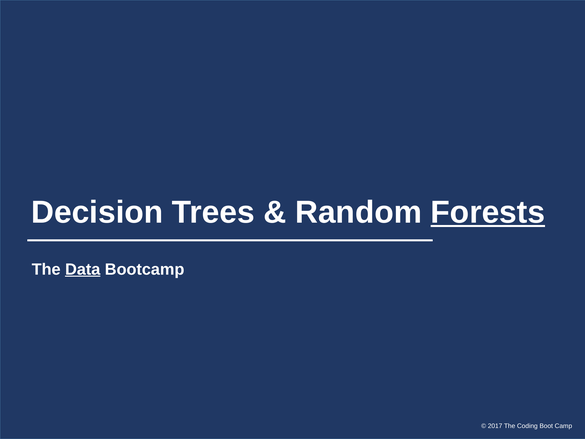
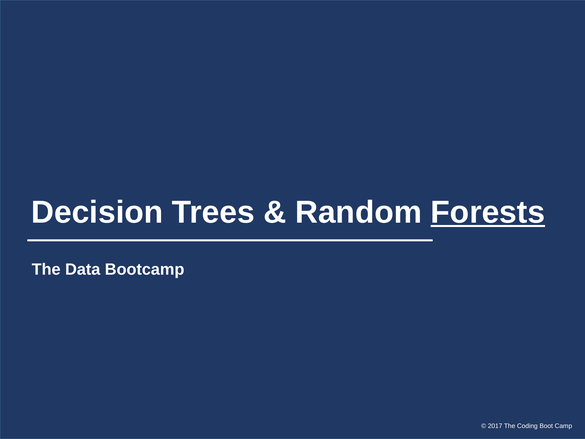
Data underline: present -> none
